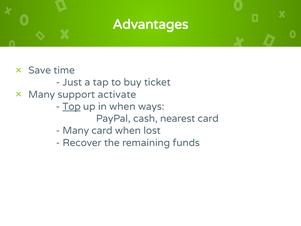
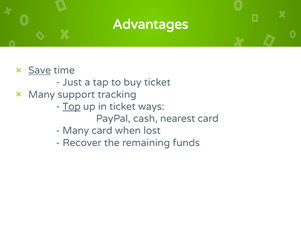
Save underline: none -> present
activate: activate -> tracking
in when: when -> ticket
